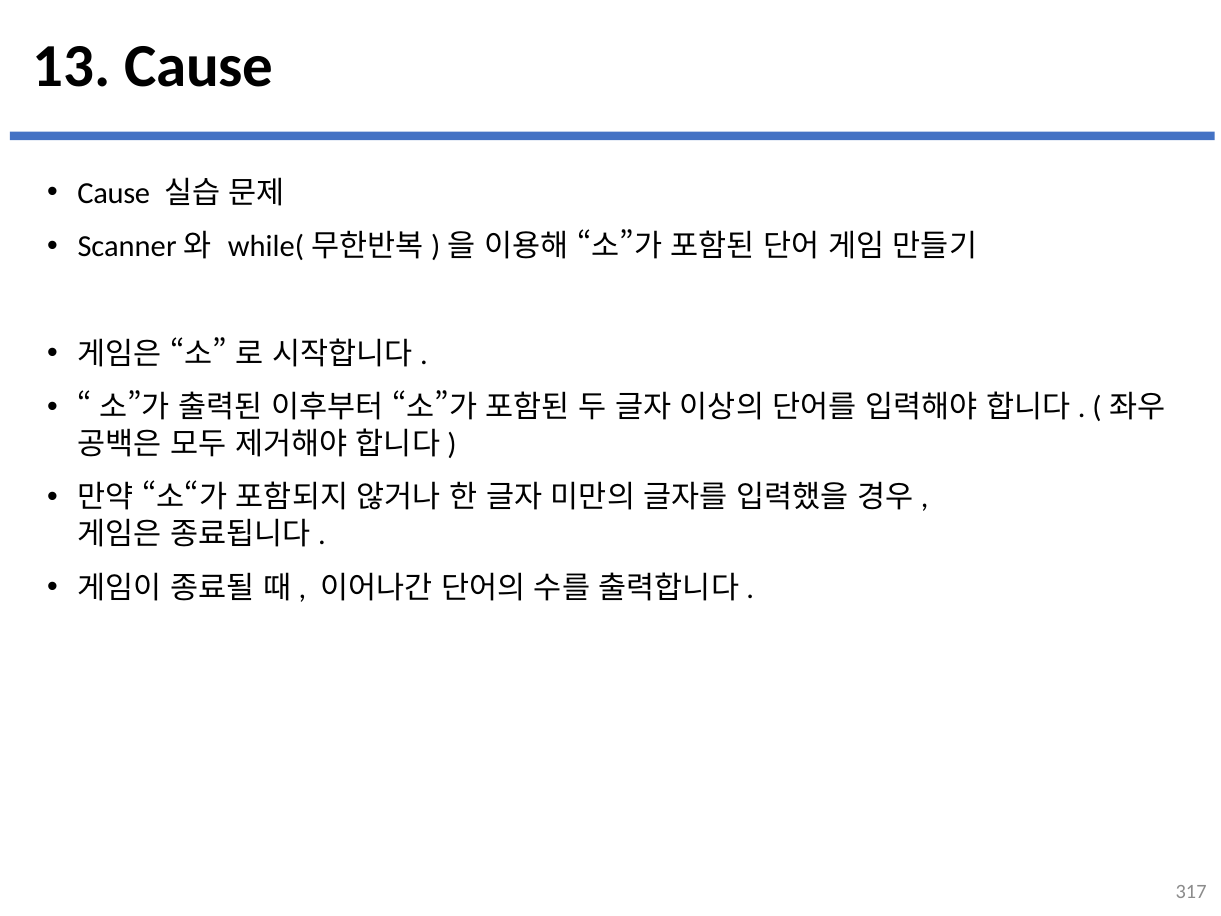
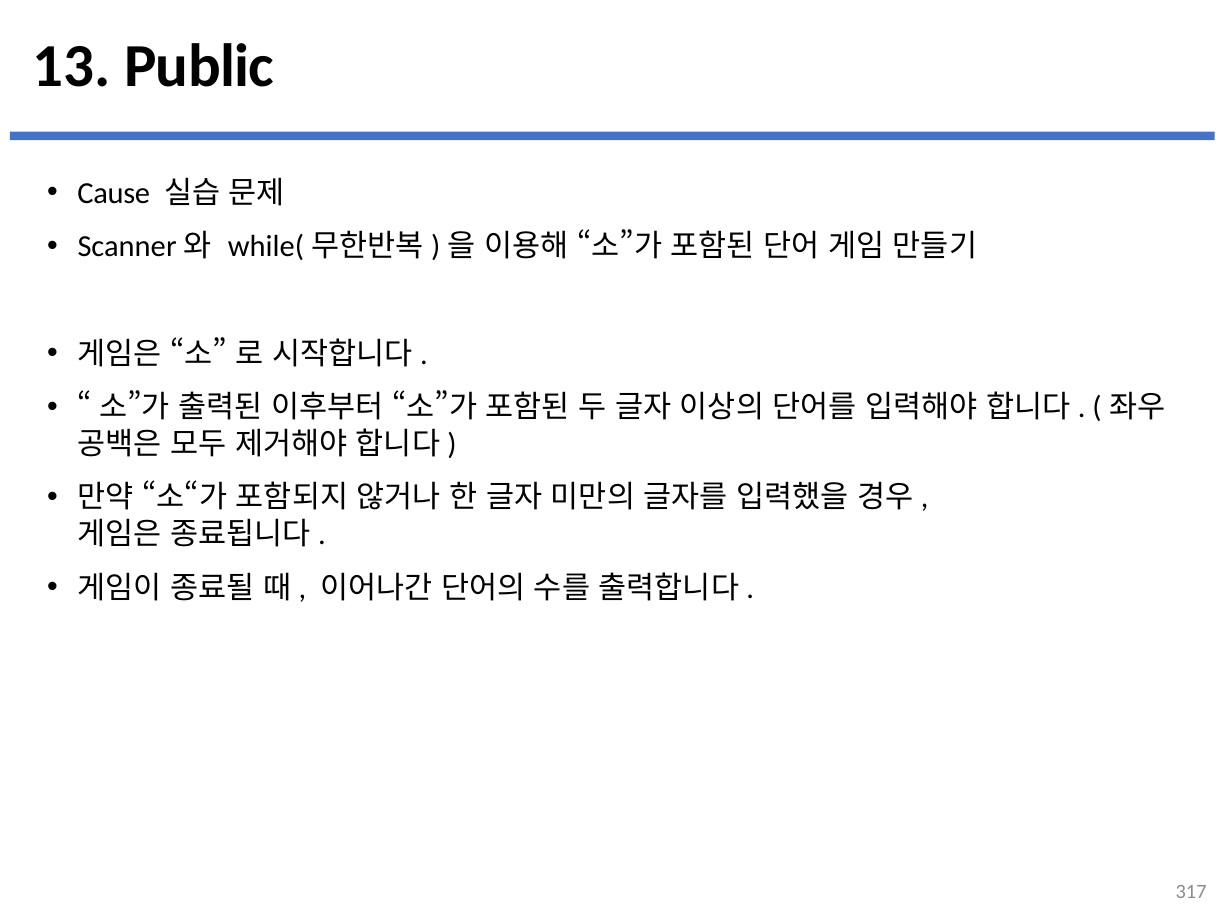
13 Cause: Cause -> Public
